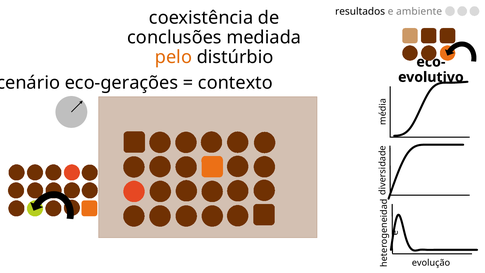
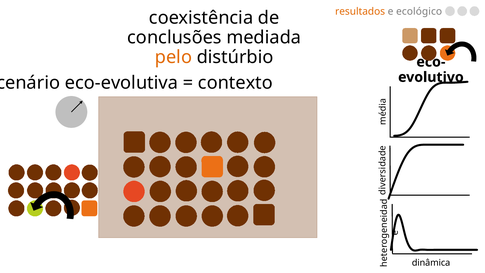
resultados colour: black -> orange
ambiente: ambiente -> ecológico
eco-gerações: eco-gerações -> eco-evolutiva
evolução: evolução -> dinâmica
